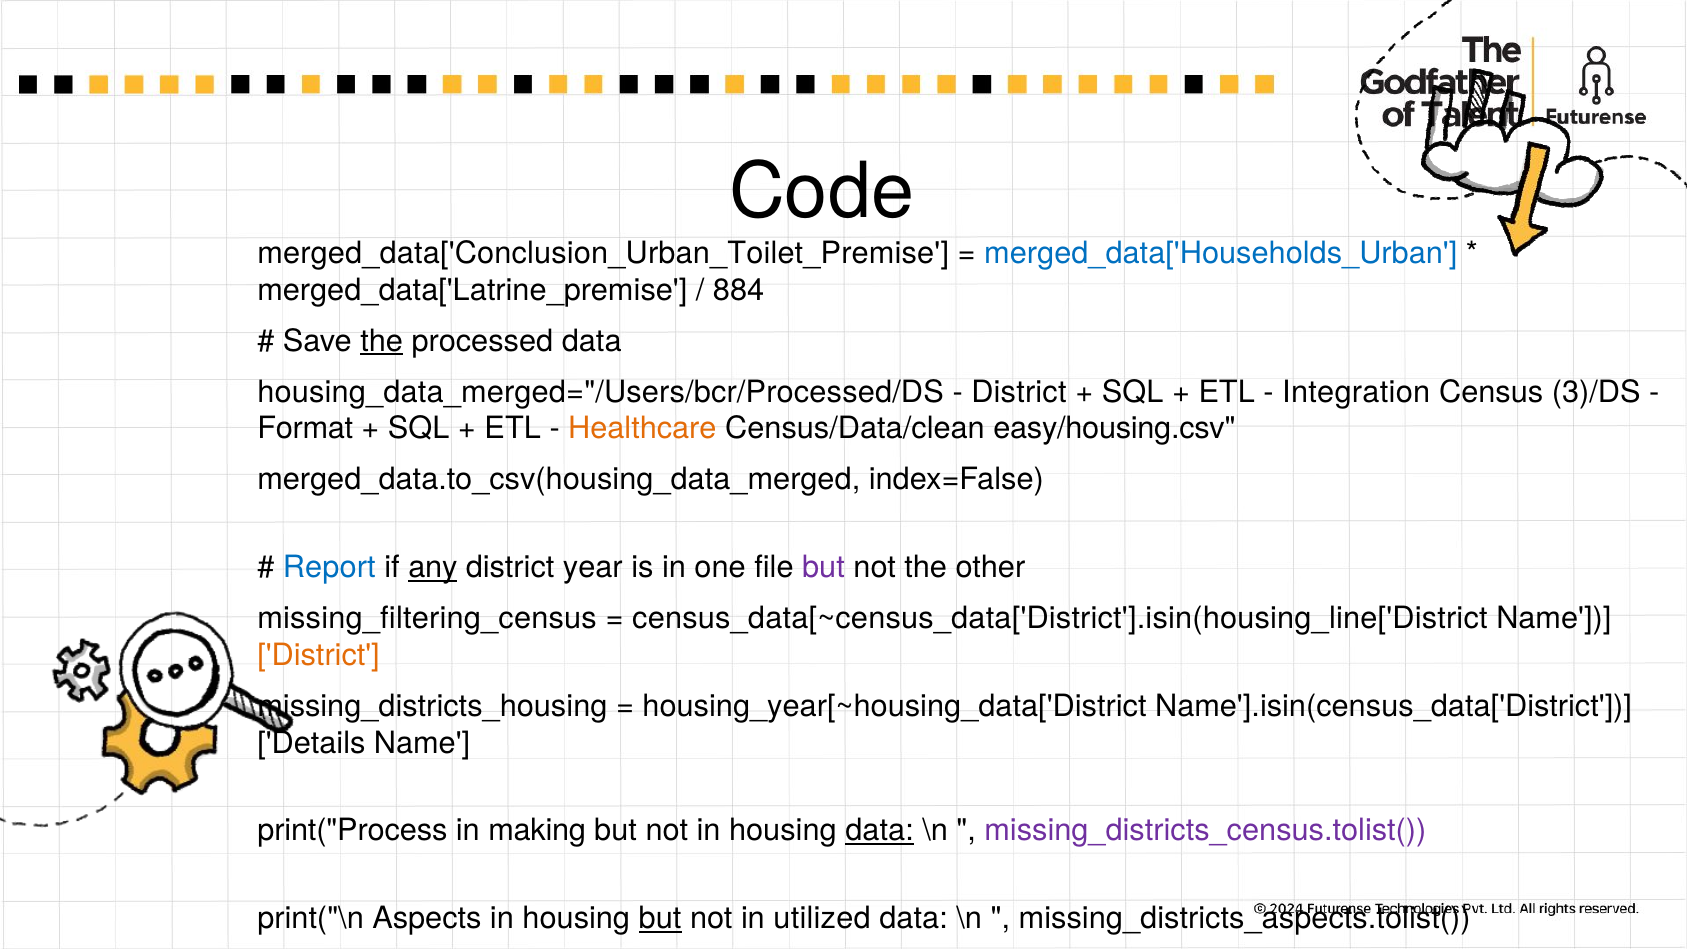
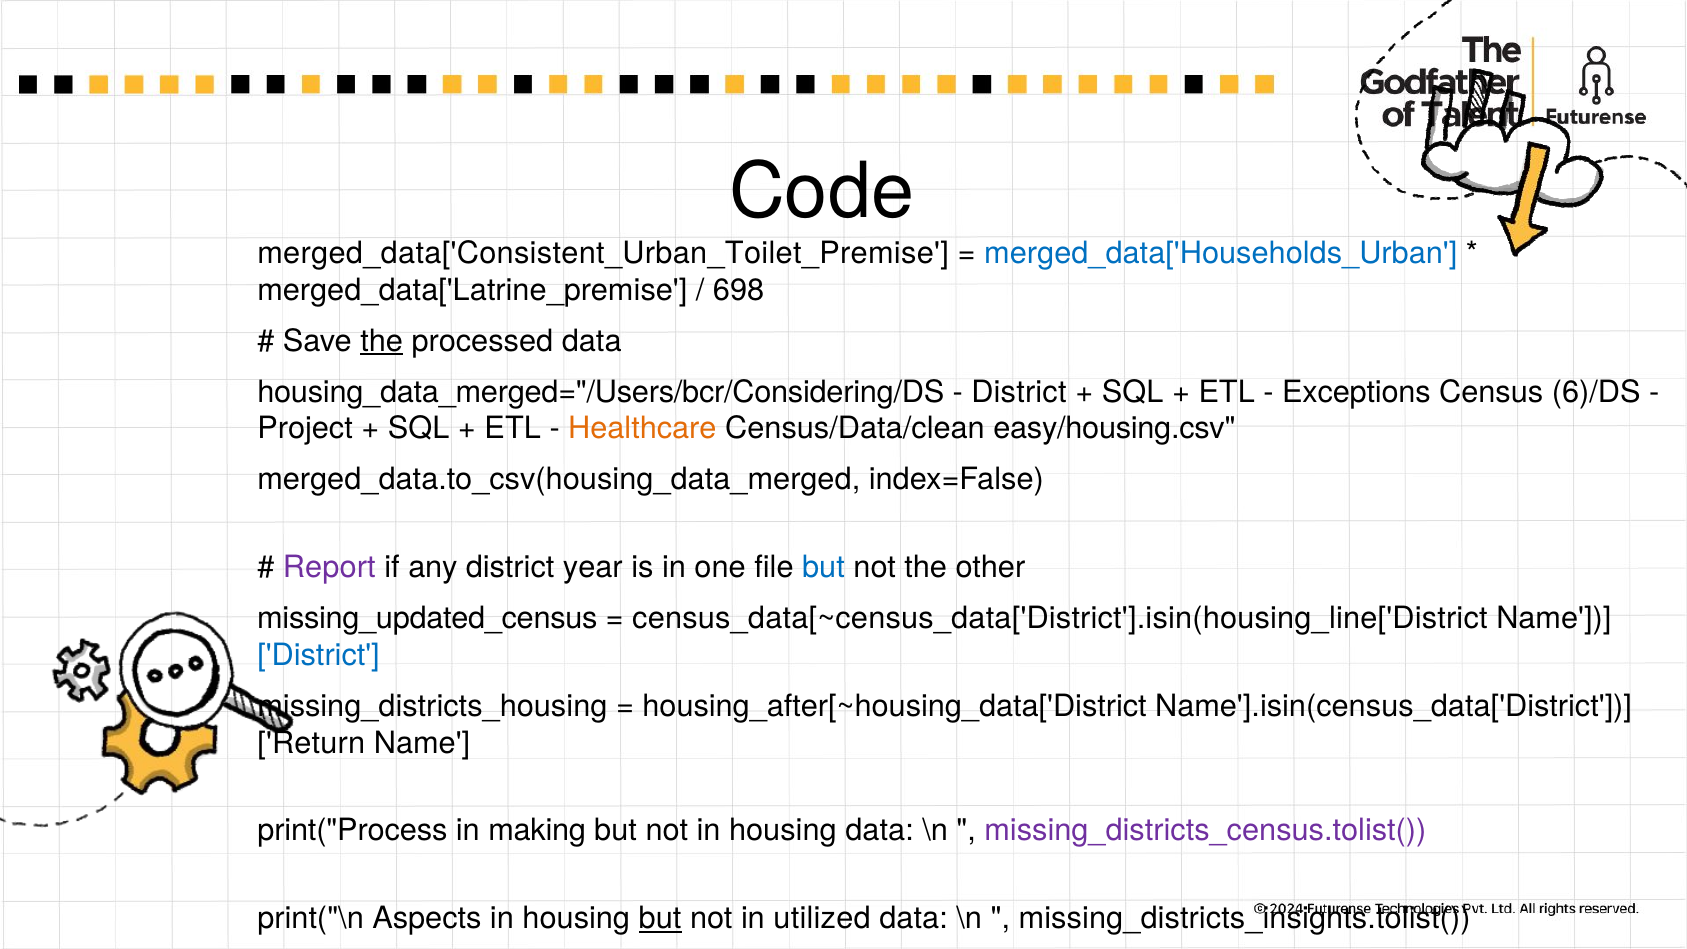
merged_data['Conclusion_Urban_Toilet_Premise: merged_data['Conclusion_Urban_Toilet_Premise -> merged_data['Consistent_Urban_Toilet_Premise
884: 884 -> 698
housing_data_merged="/Users/bcr/Processed/DS: housing_data_merged="/Users/bcr/Processed/DS -> housing_data_merged="/Users/bcr/Considering/DS
Integration: Integration -> Exceptions
3)/DS: 3)/DS -> 6)/DS
Format: Format -> Project
Report colour: blue -> purple
any underline: present -> none
but at (824, 567) colour: purple -> blue
missing_filtering_census: missing_filtering_census -> missing_updated_census
District at (319, 655) colour: orange -> blue
housing_year[~housing_data['District: housing_year[~housing_data['District -> housing_after[~housing_data['District
Details: Details -> Return
data at (880, 831) underline: present -> none
missing_districts_aspects.tolist(: missing_districts_aspects.tolist( -> missing_districts_insights.tolist(
